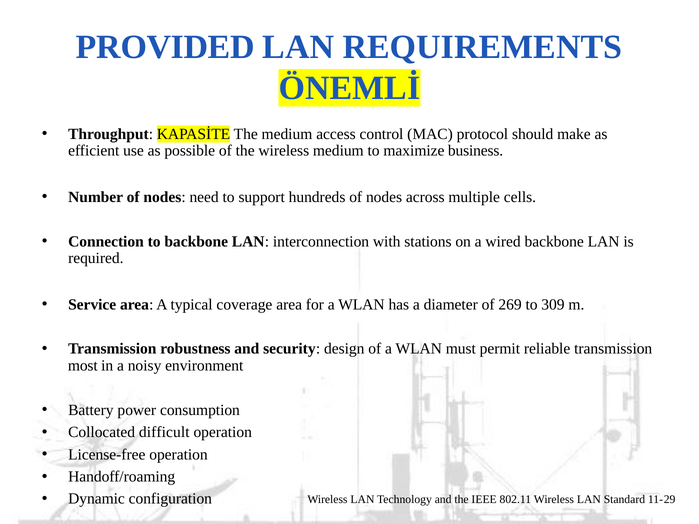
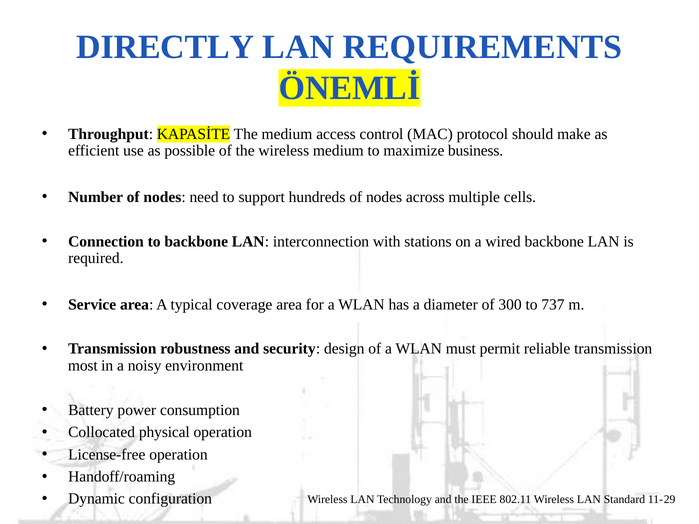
PROVIDED: PROVIDED -> DIRECTLY
269: 269 -> 300
309: 309 -> 737
difficult: difficult -> physical
